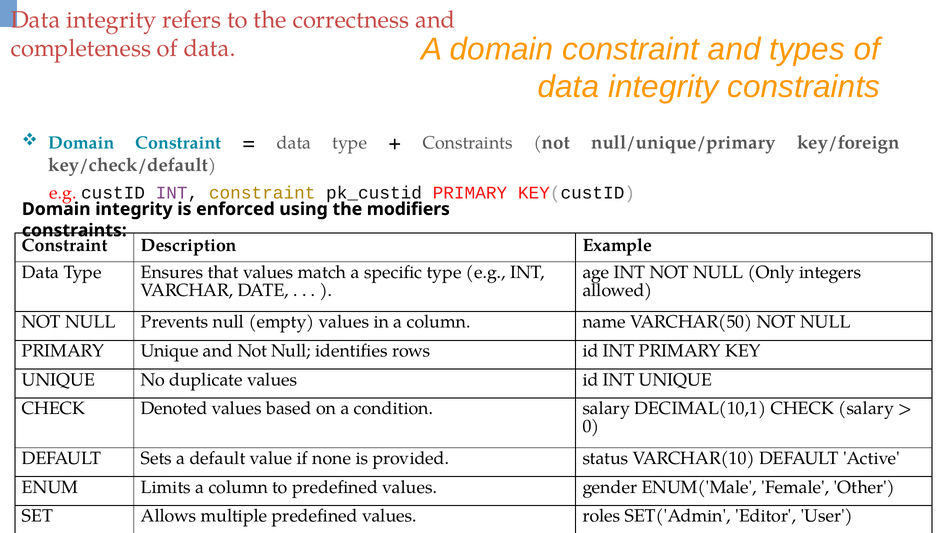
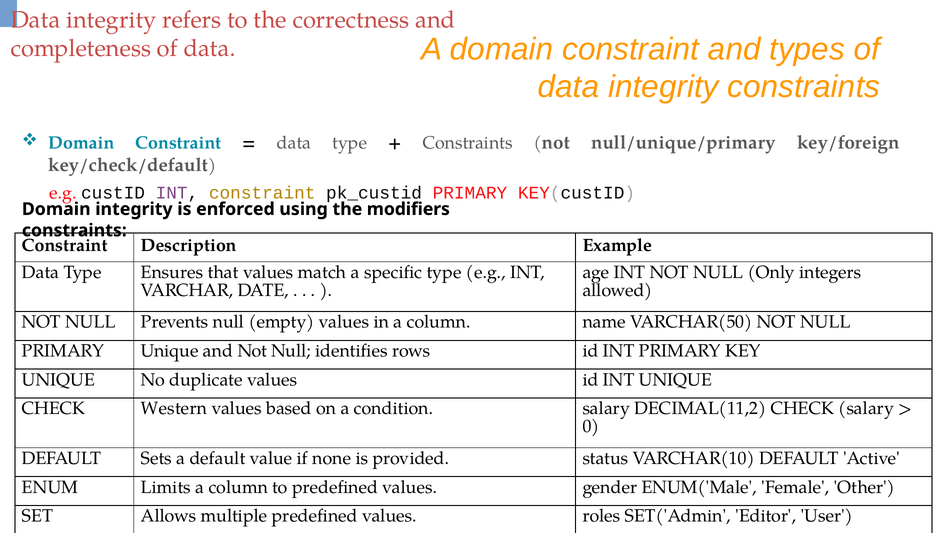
Denoted: Denoted -> Western
DECIMAL(10,1: DECIMAL(10,1 -> DECIMAL(11,2
